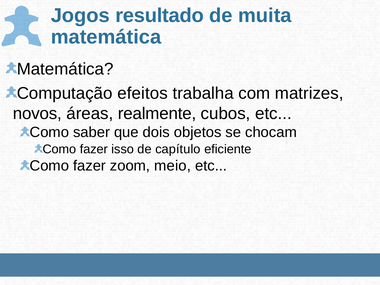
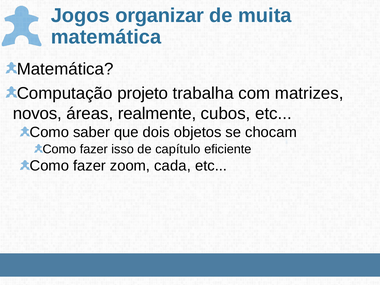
resultado: resultado -> organizar
efeitos: efeitos -> projeto
meio: meio -> cada
